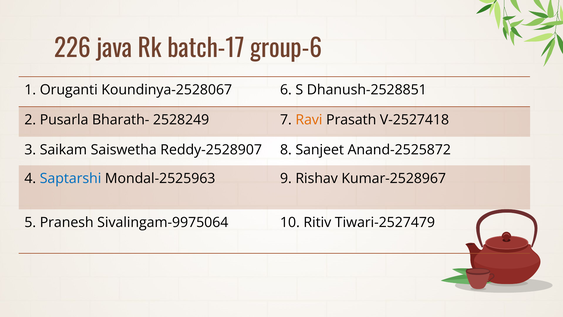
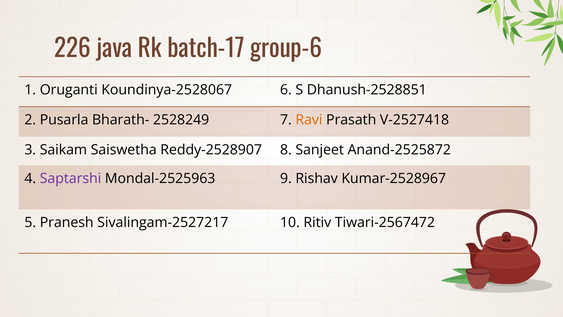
Saptarshi colour: blue -> purple
Sivalingam-9975064: Sivalingam-9975064 -> Sivalingam-2527217
Tiwari-2527479: Tiwari-2527479 -> Tiwari-2567472
